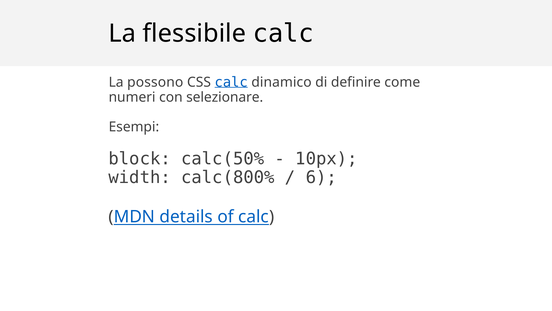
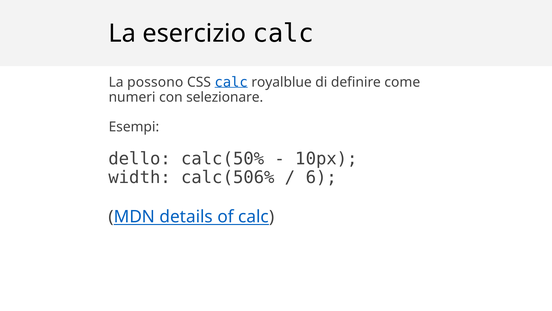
flessibile: flessibile -> esercizio
dinamico: dinamico -> royalblue
block: block -> dello
calc(800%: calc(800% -> calc(506%
